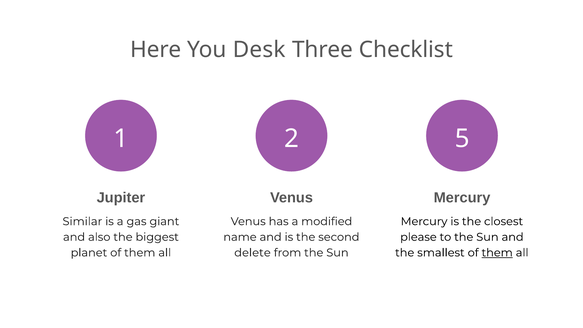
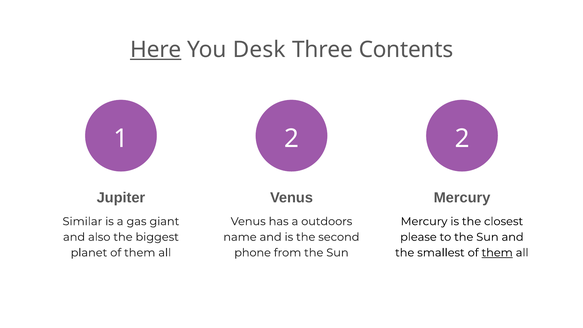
Here underline: none -> present
Checklist: Checklist -> Contents
1 5: 5 -> 2
modified: modified -> outdoors
delete: delete -> phone
